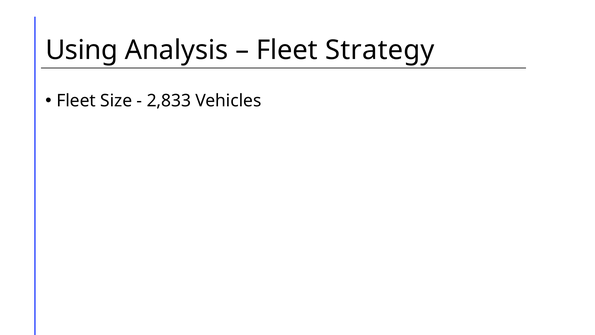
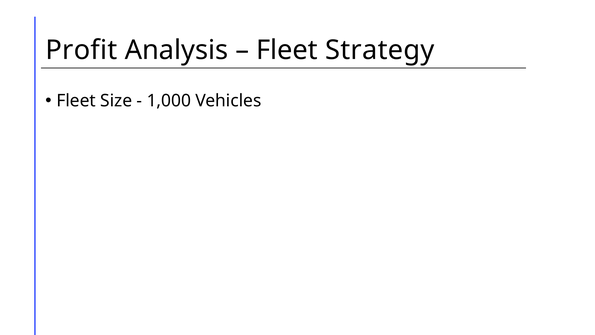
Using: Using -> Profit
2,833: 2,833 -> 1,000
